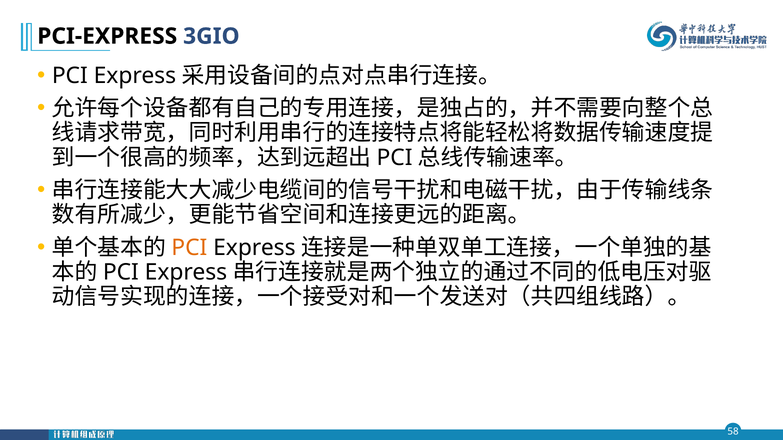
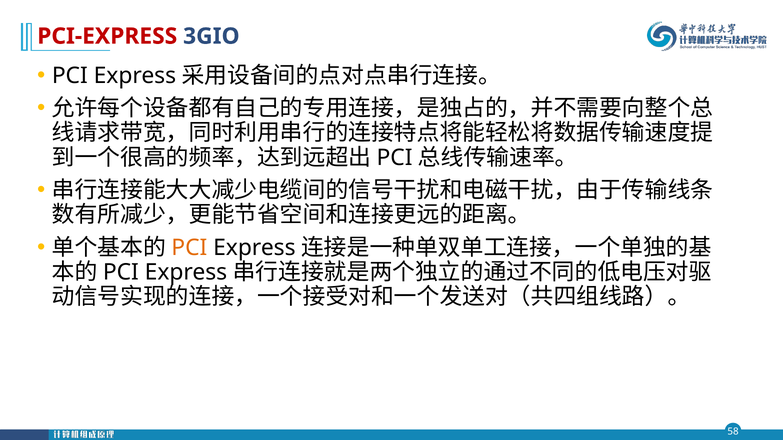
PCI-EXPRESS colour: black -> red
